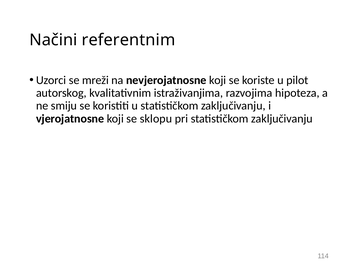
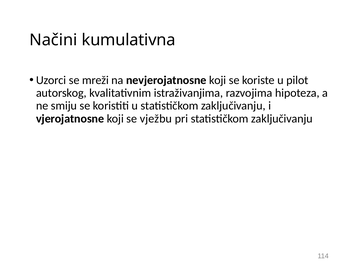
referentnim: referentnim -> kumulativna
sklopu: sklopu -> vježbu
